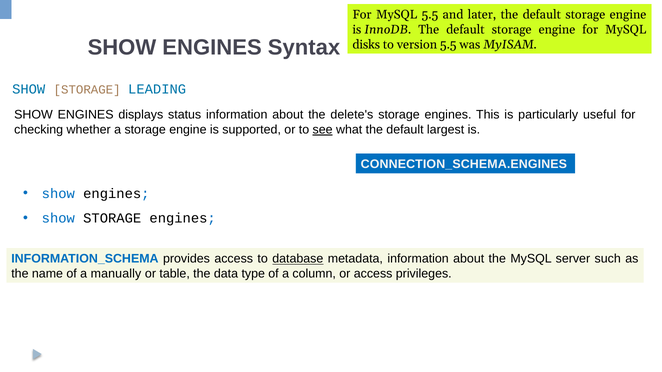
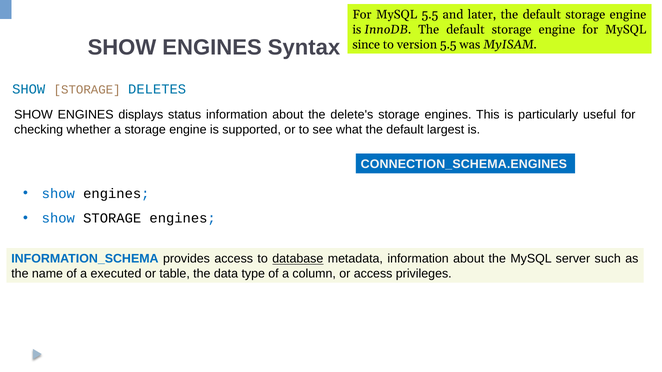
disks: disks -> since
LEADING: LEADING -> DELETES
see underline: present -> none
manually: manually -> executed
